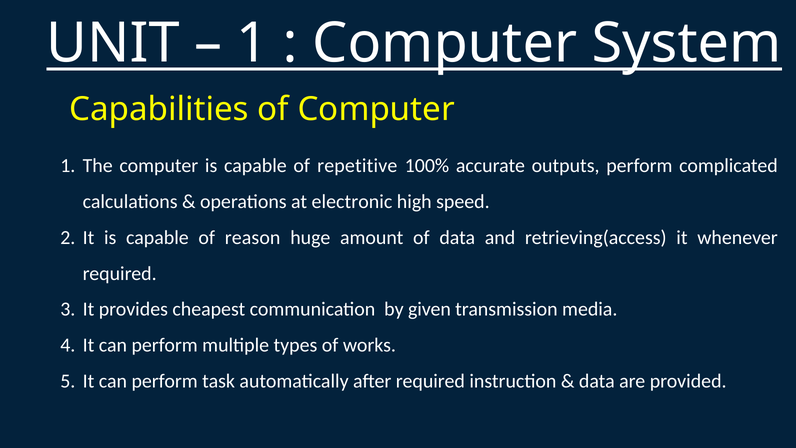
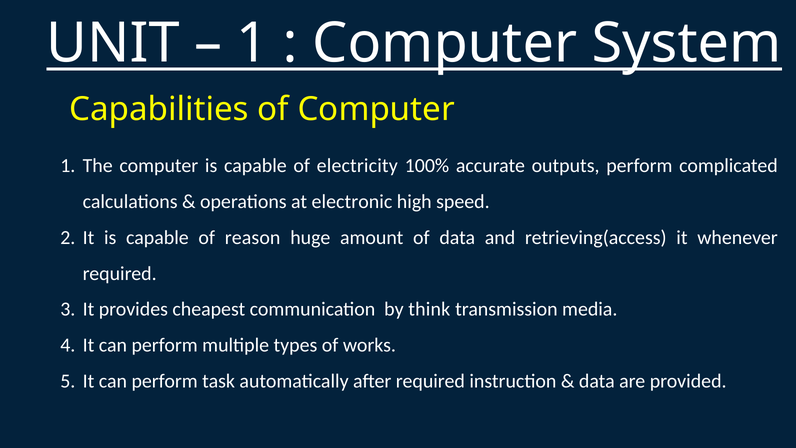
repetitive: repetitive -> electricity
given: given -> think
